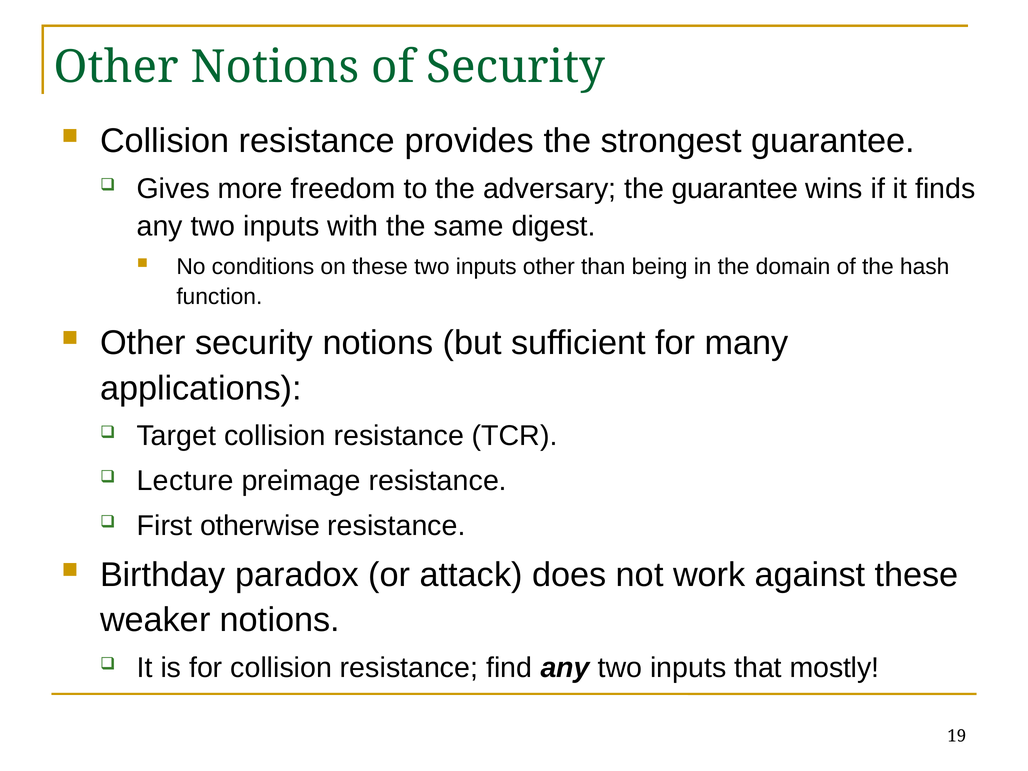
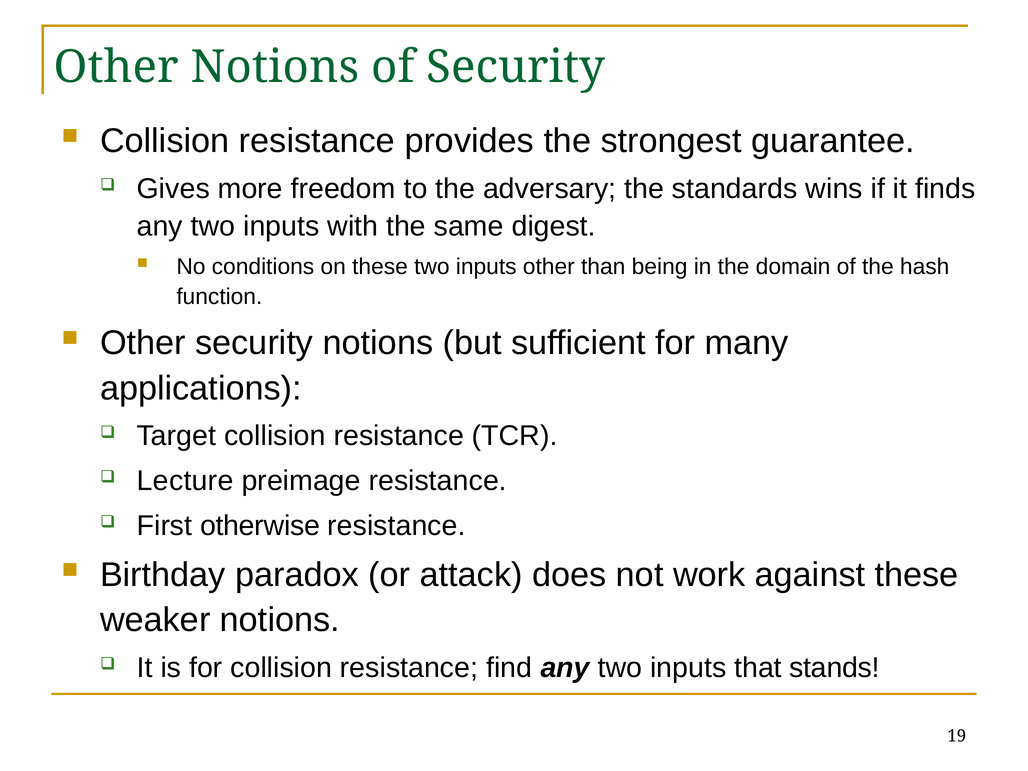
the guarantee: guarantee -> standards
mostly: mostly -> stands
